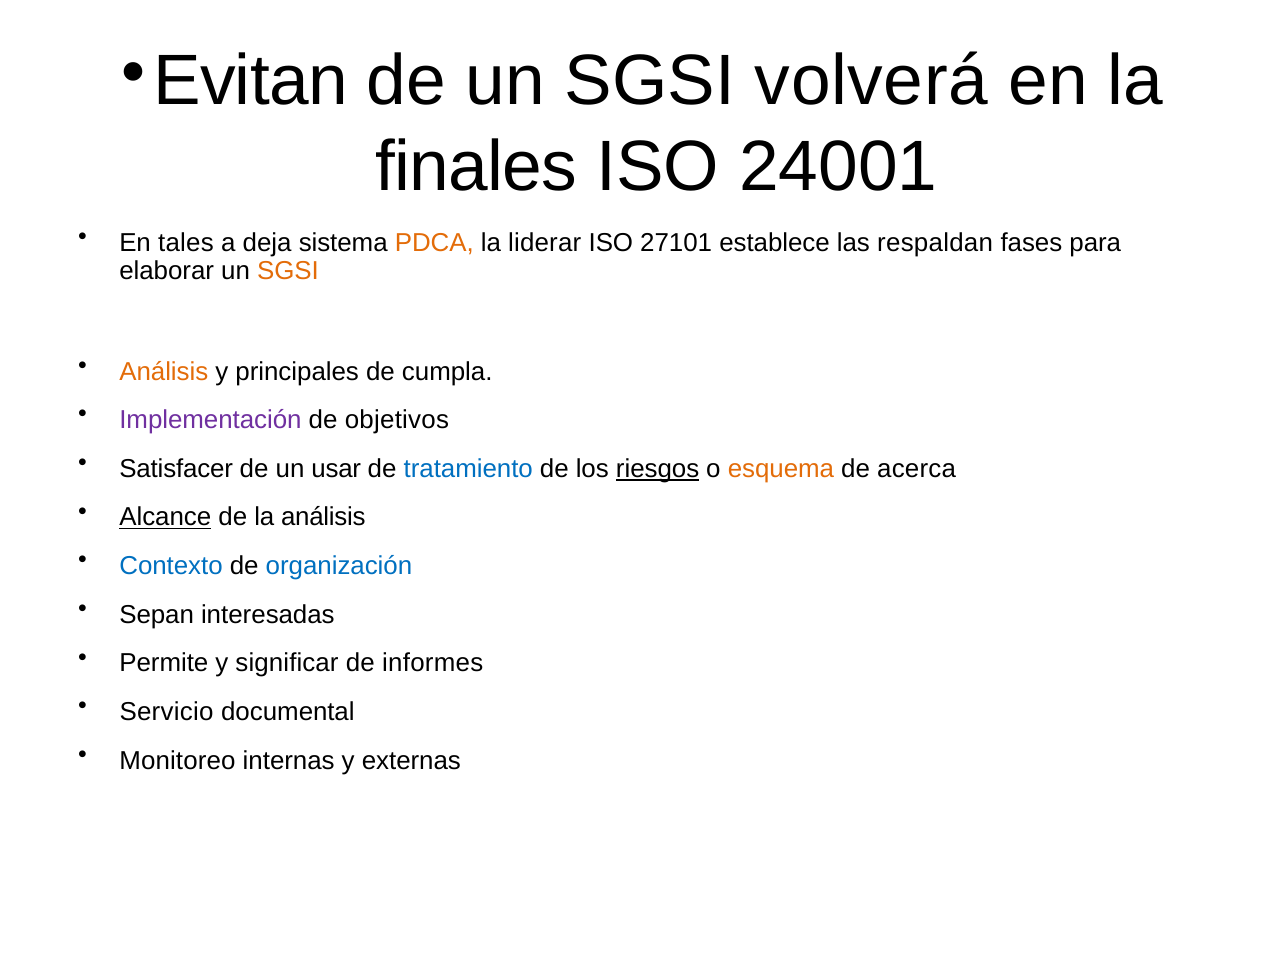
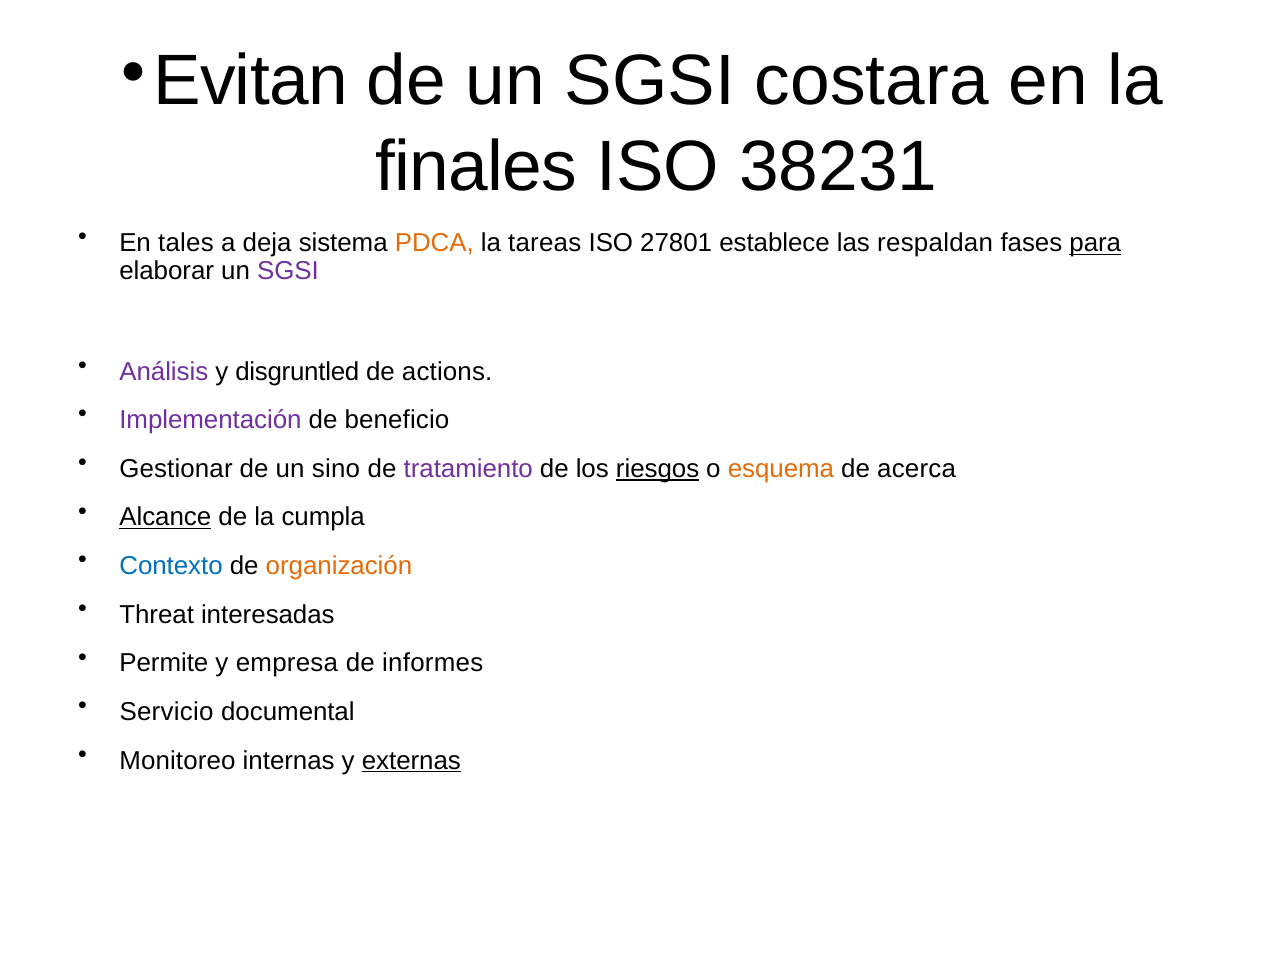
volverá: volverá -> costara
24001: 24001 -> 38231
liderar: liderar -> tareas
27101: 27101 -> 27801
para underline: none -> present
SGSI at (288, 271) colour: orange -> purple
Análisis at (164, 371) colour: orange -> purple
principales: principales -> disgruntled
cumpla: cumpla -> actions
objetivos: objetivos -> beneficio
Satisfacer: Satisfacer -> Gestionar
usar: usar -> sino
tratamiento colour: blue -> purple
la análisis: análisis -> cumpla
organización colour: blue -> orange
Sepan: Sepan -> Threat
significar: significar -> empresa
externas underline: none -> present
